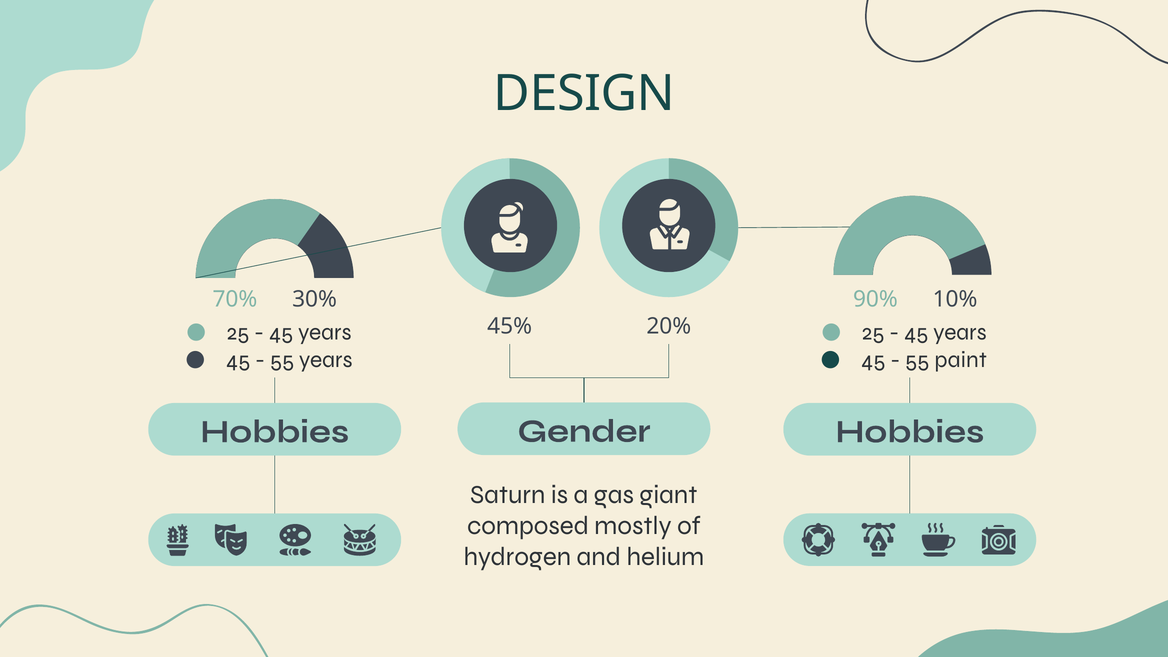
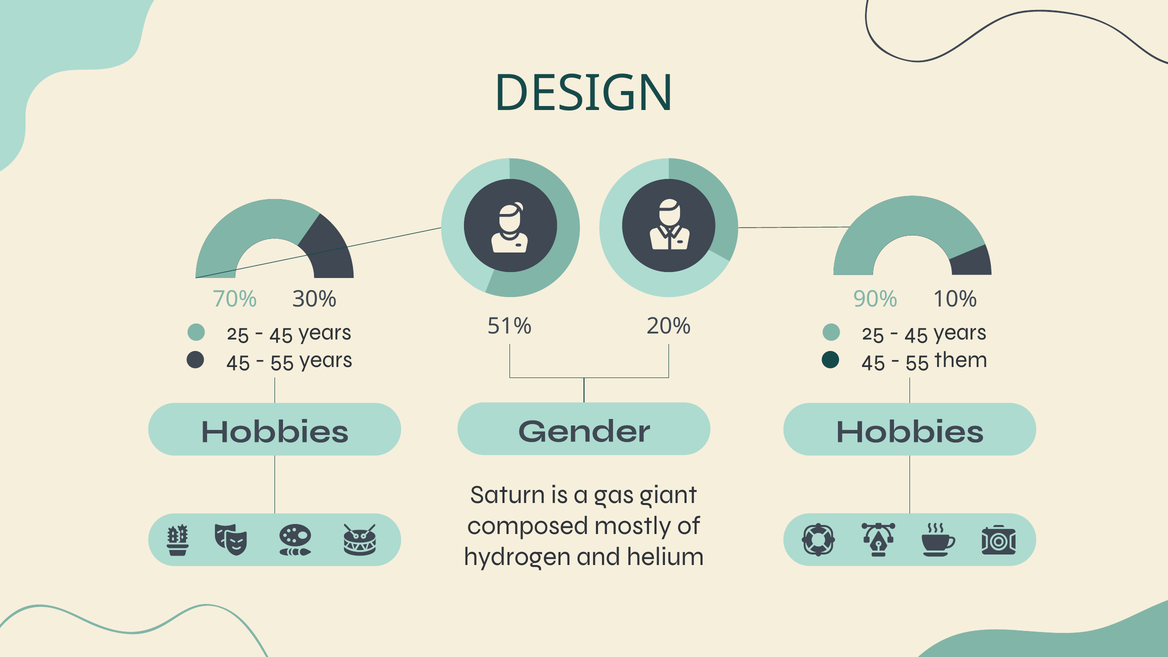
45%: 45% -> 51%
paint: paint -> them
